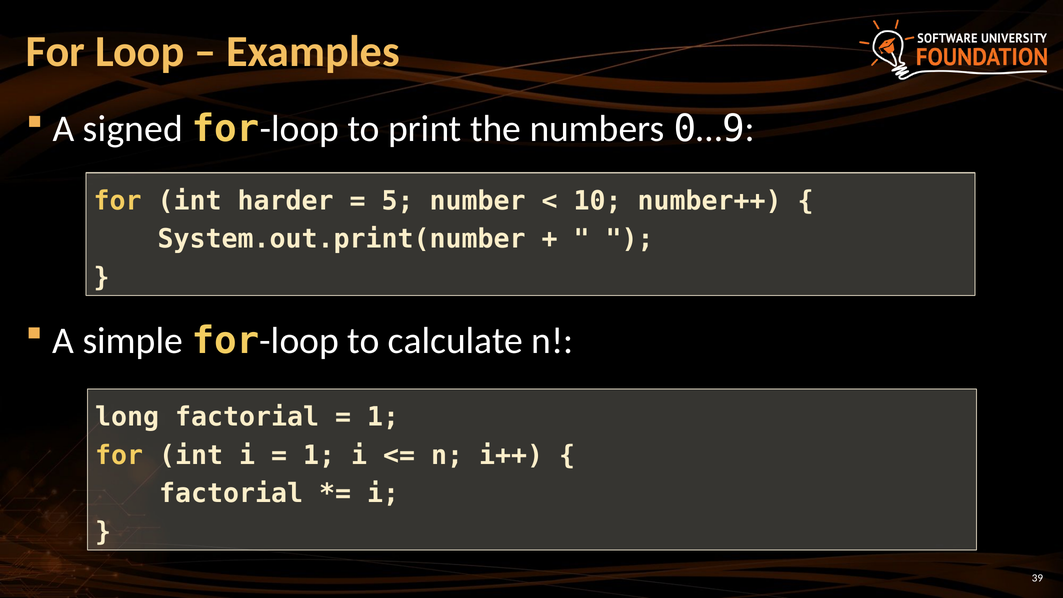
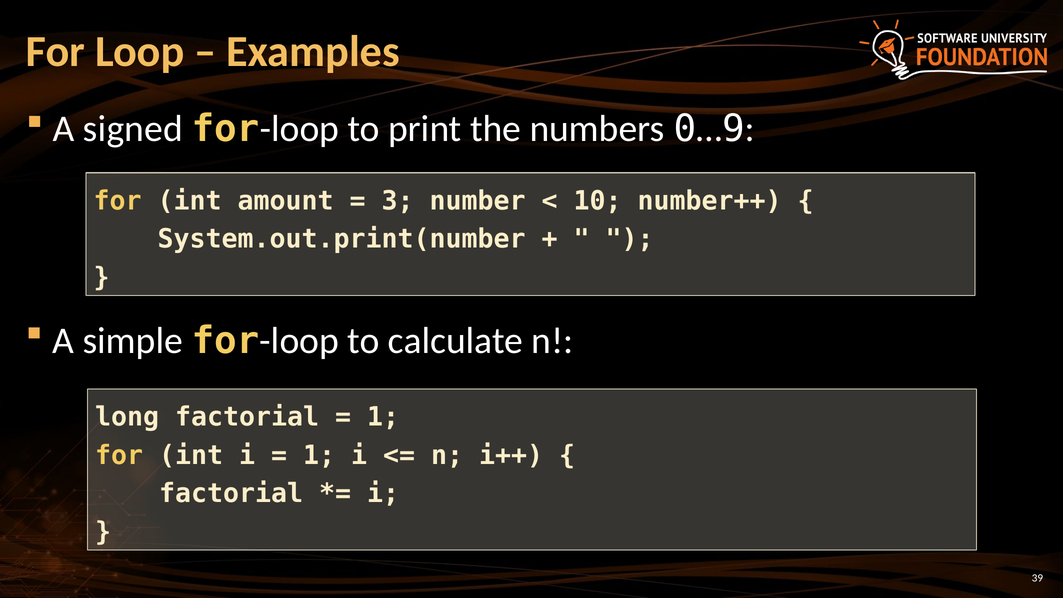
harder: harder -> amount
5: 5 -> 3
